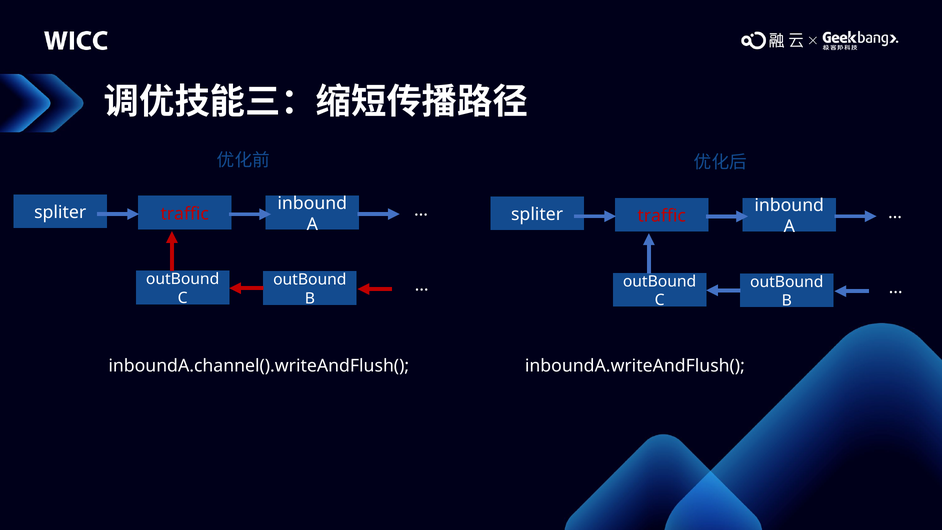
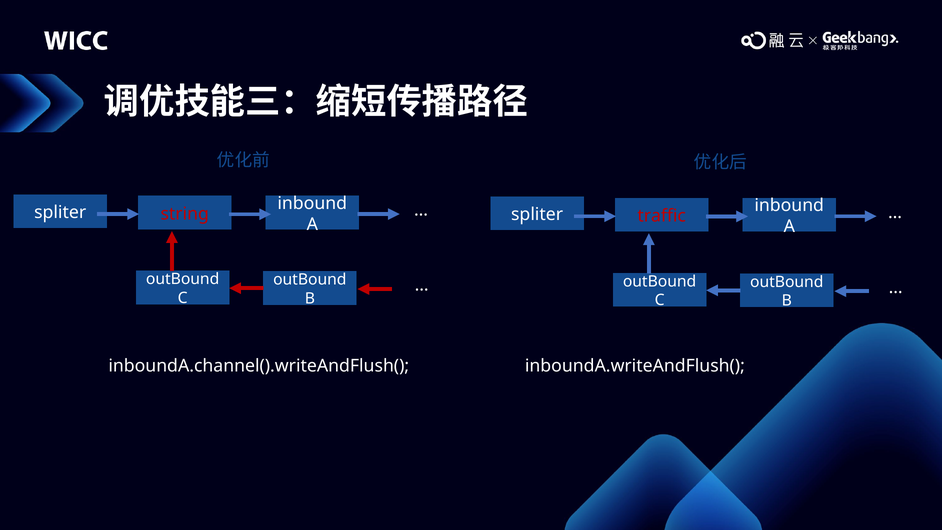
traffic at (185, 214): traffic -> string
